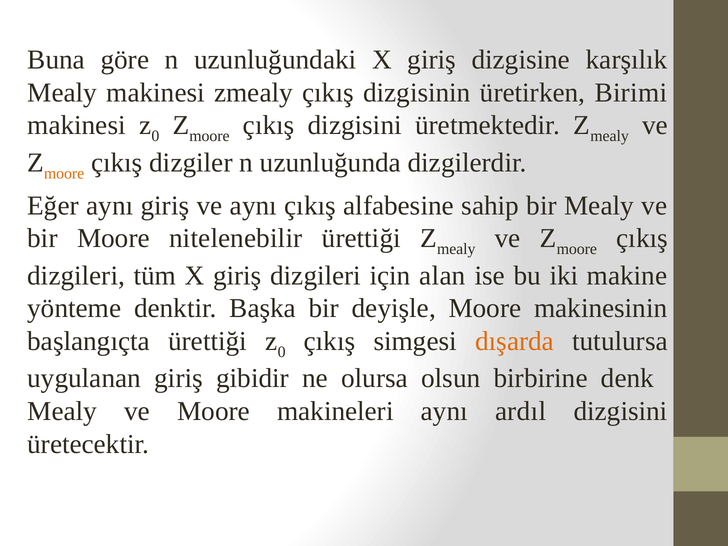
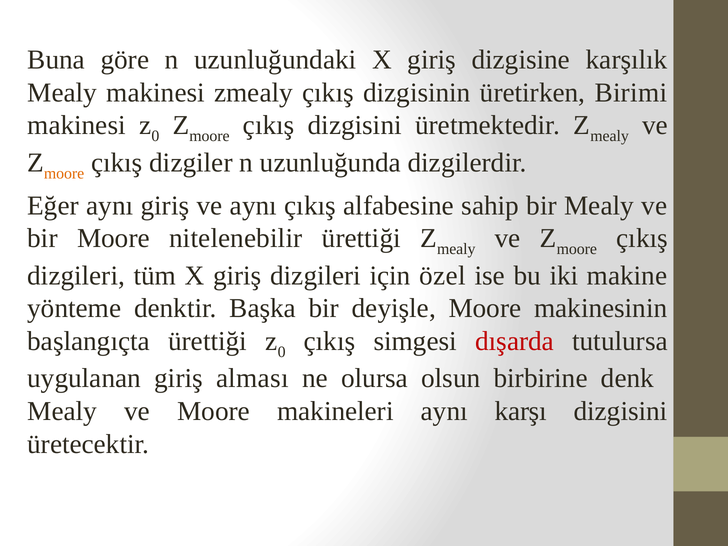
alan: alan -> özel
dışarda colour: orange -> red
gibidir: gibidir -> alması
ardıl: ardıl -> karşı
